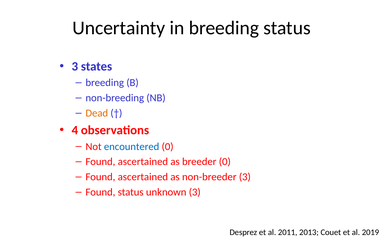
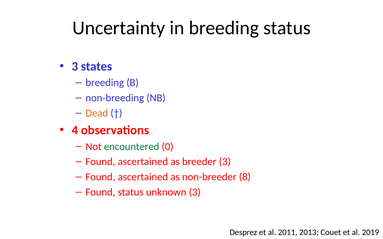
encountered colour: blue -> green
breeder 0: 0 -> 3
non-breeder 3: 3 -> 8
